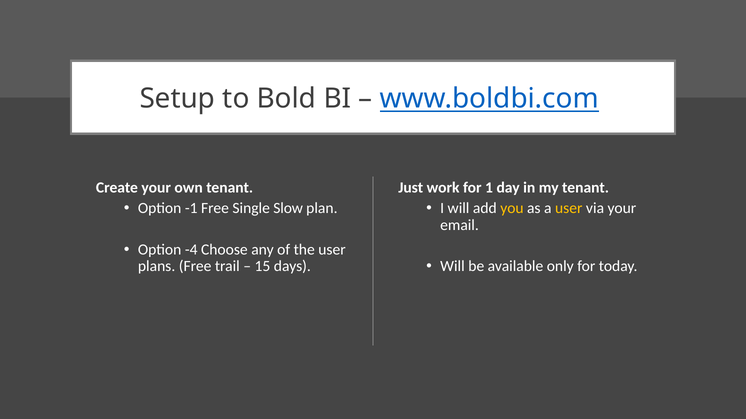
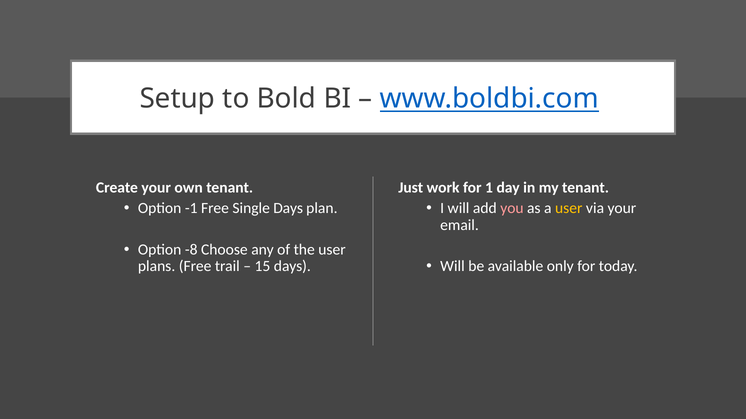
Single Slow: Slow -> Days
you colour: yellow -> pink
-4: -4 -> -8
